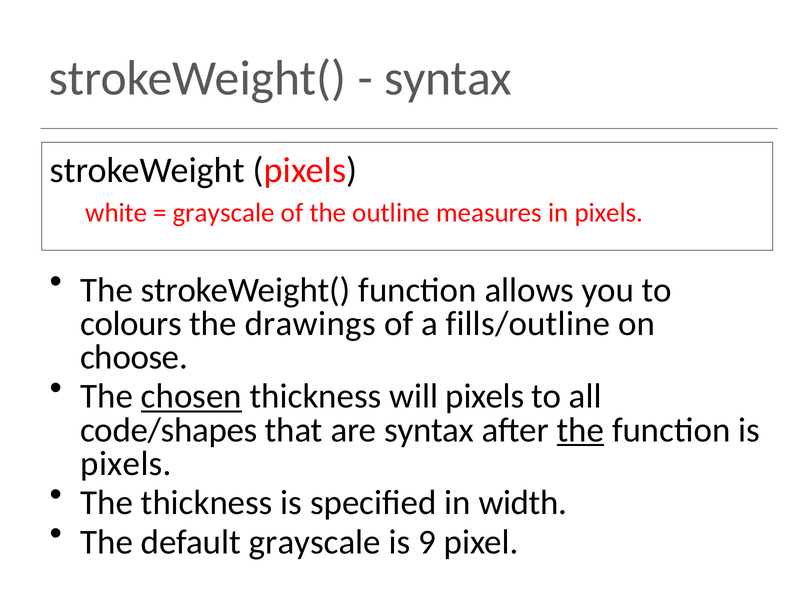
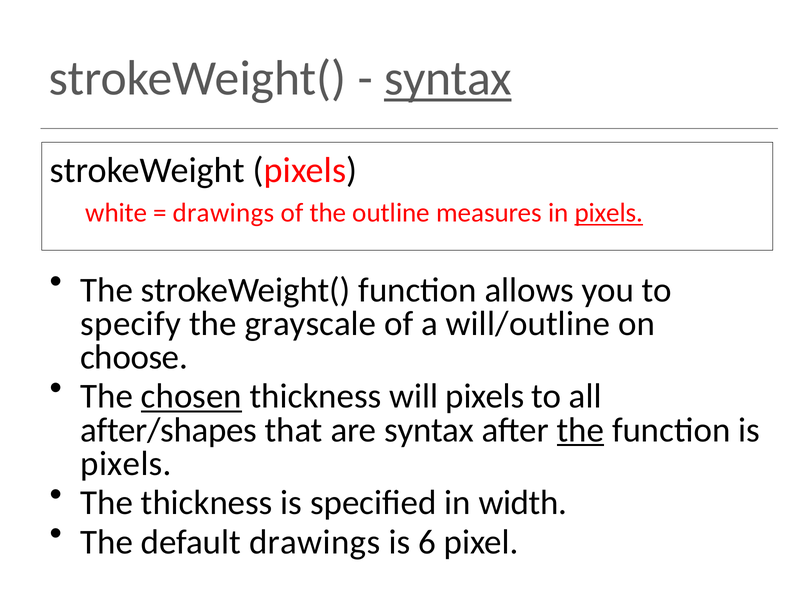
syntax at (448, 79) underline: none -> present
grayscale at (224, 213): grayscale -> drawings
pixels at (609, 213) underline: none -> present
colours: colours -> specify
drawings: drawings -> grayscale
fills/outline: fills/outline -> will/outline
code/shapes: code/shapes -> after/shapes
default grayscale: grayscale -> drawings
9: 9 -> 6
